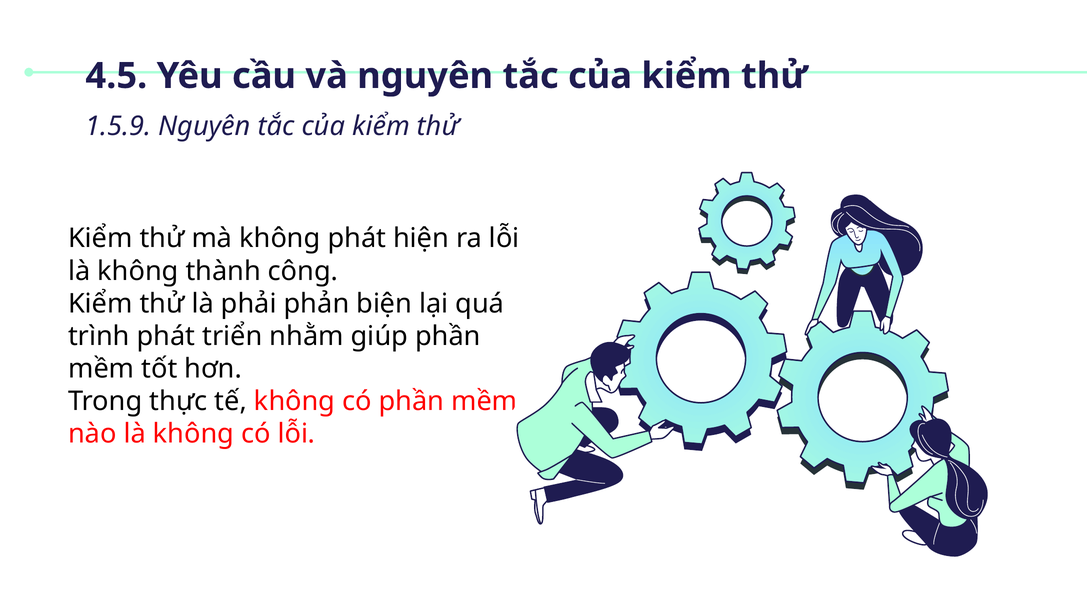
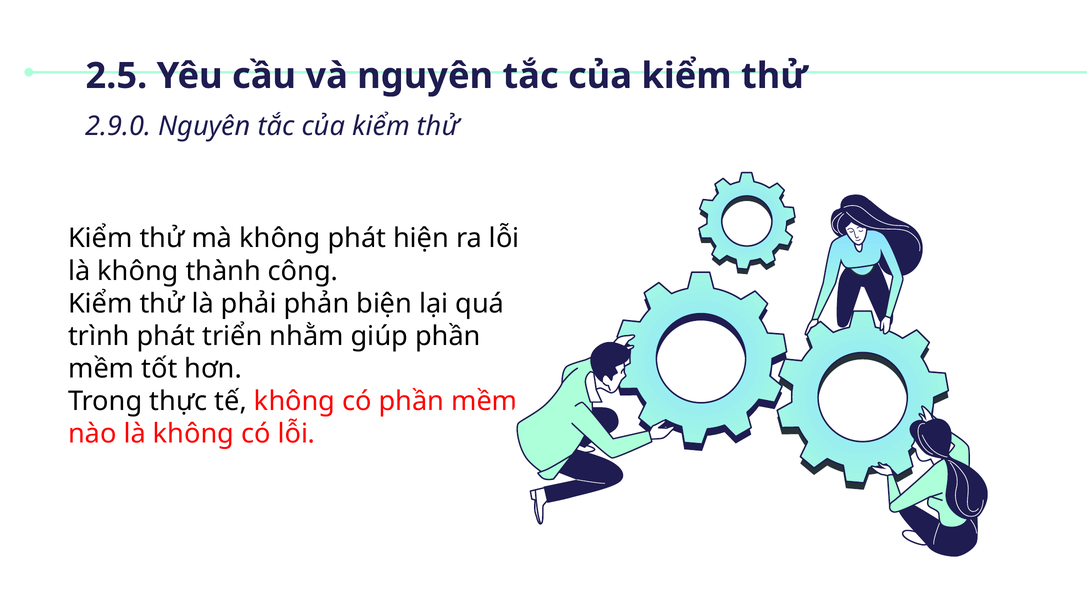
4.5: 4.5 -> 2.5
1.5.9: 1.5.9 -> 2.9.0
